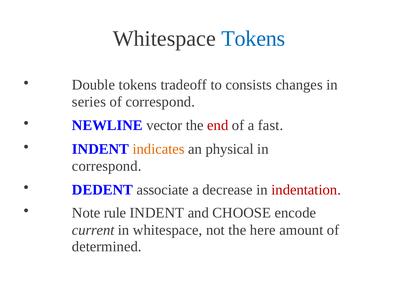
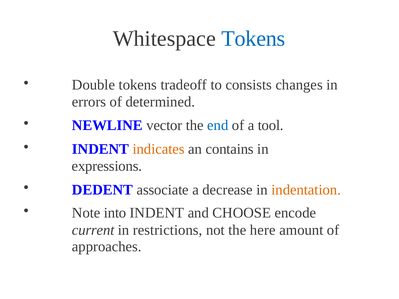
series: series -> errors
of correspond: correspond -> determined
end colour: red -> blue
fast: fast -> tool
physical: physical -> contains
correspond at (107, 166): correspond -> expressions
indentation colour: red -> orange
rule: rule -> into
in whitespace: whitespace -> restrictions
determined: determined -> approaches
